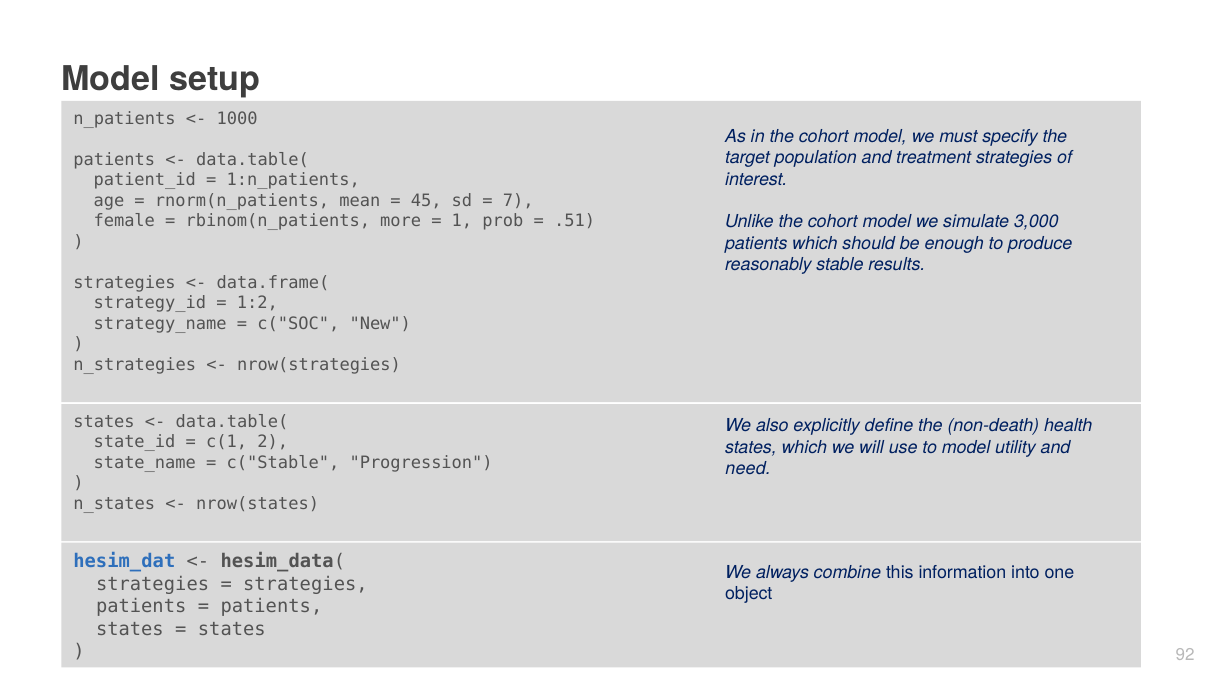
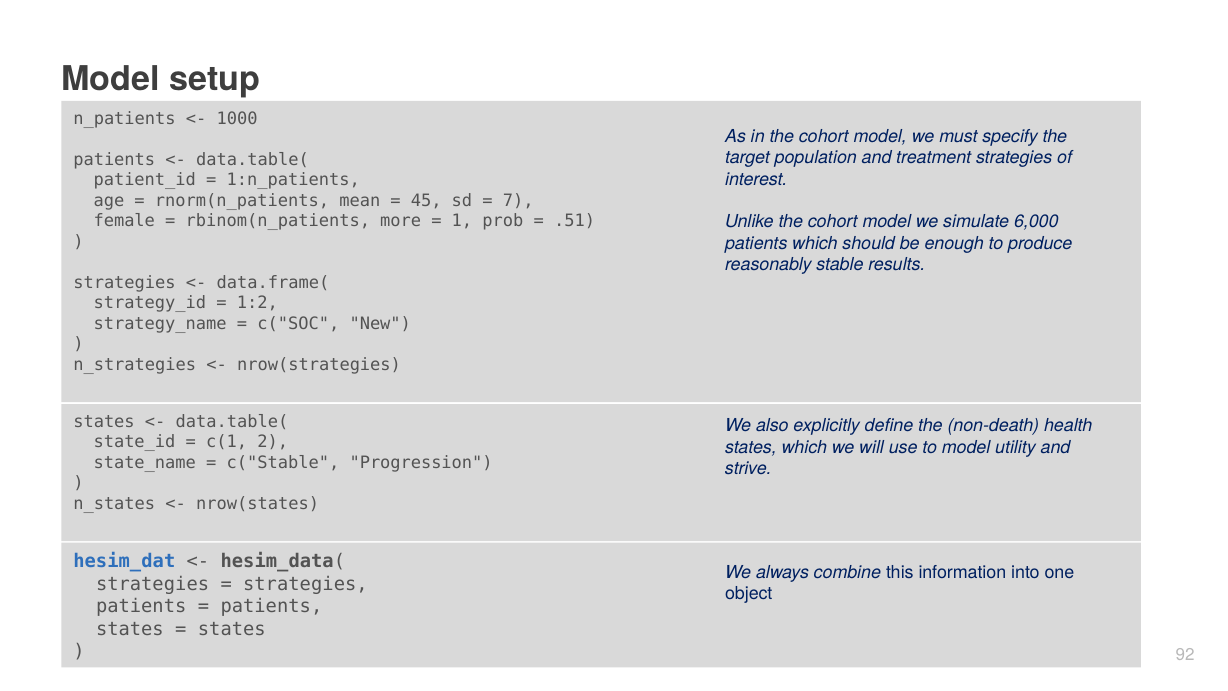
3,000: 3,000 -> 6,000
need: need -> strive
